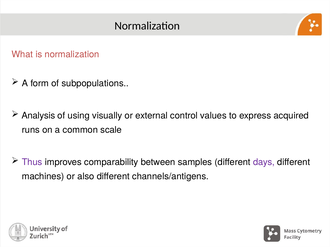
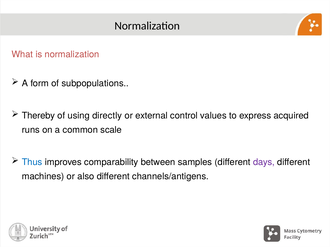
Analysis: Analysis -> Thereby
visually: visually -> directly
Thus colour: purple -> blue
